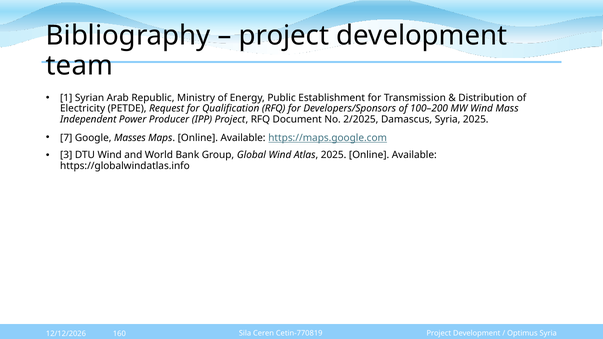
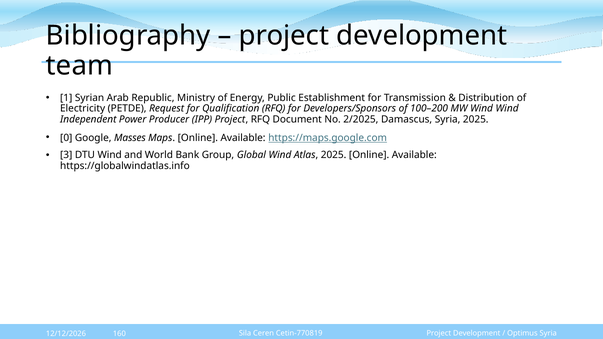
Wind Mass: Mass -> Wind
7: 7 -> 0
